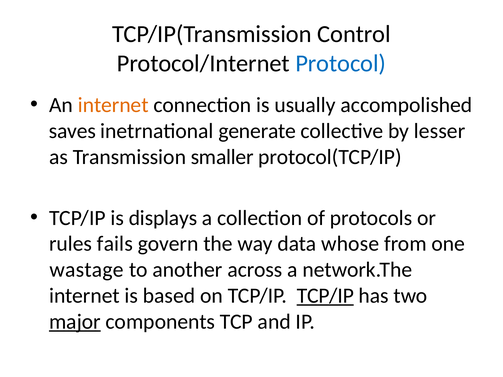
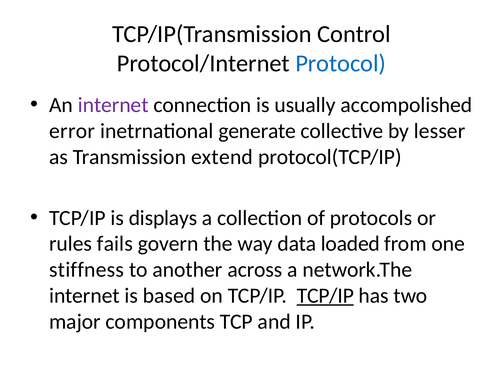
internet at (113, 105) colour: orange -> purple
saves: saves -> error
smaller: smaller -> extend
whose: whose -> loaded
wastage: wastage -> stiffness
major underline: present -> none
